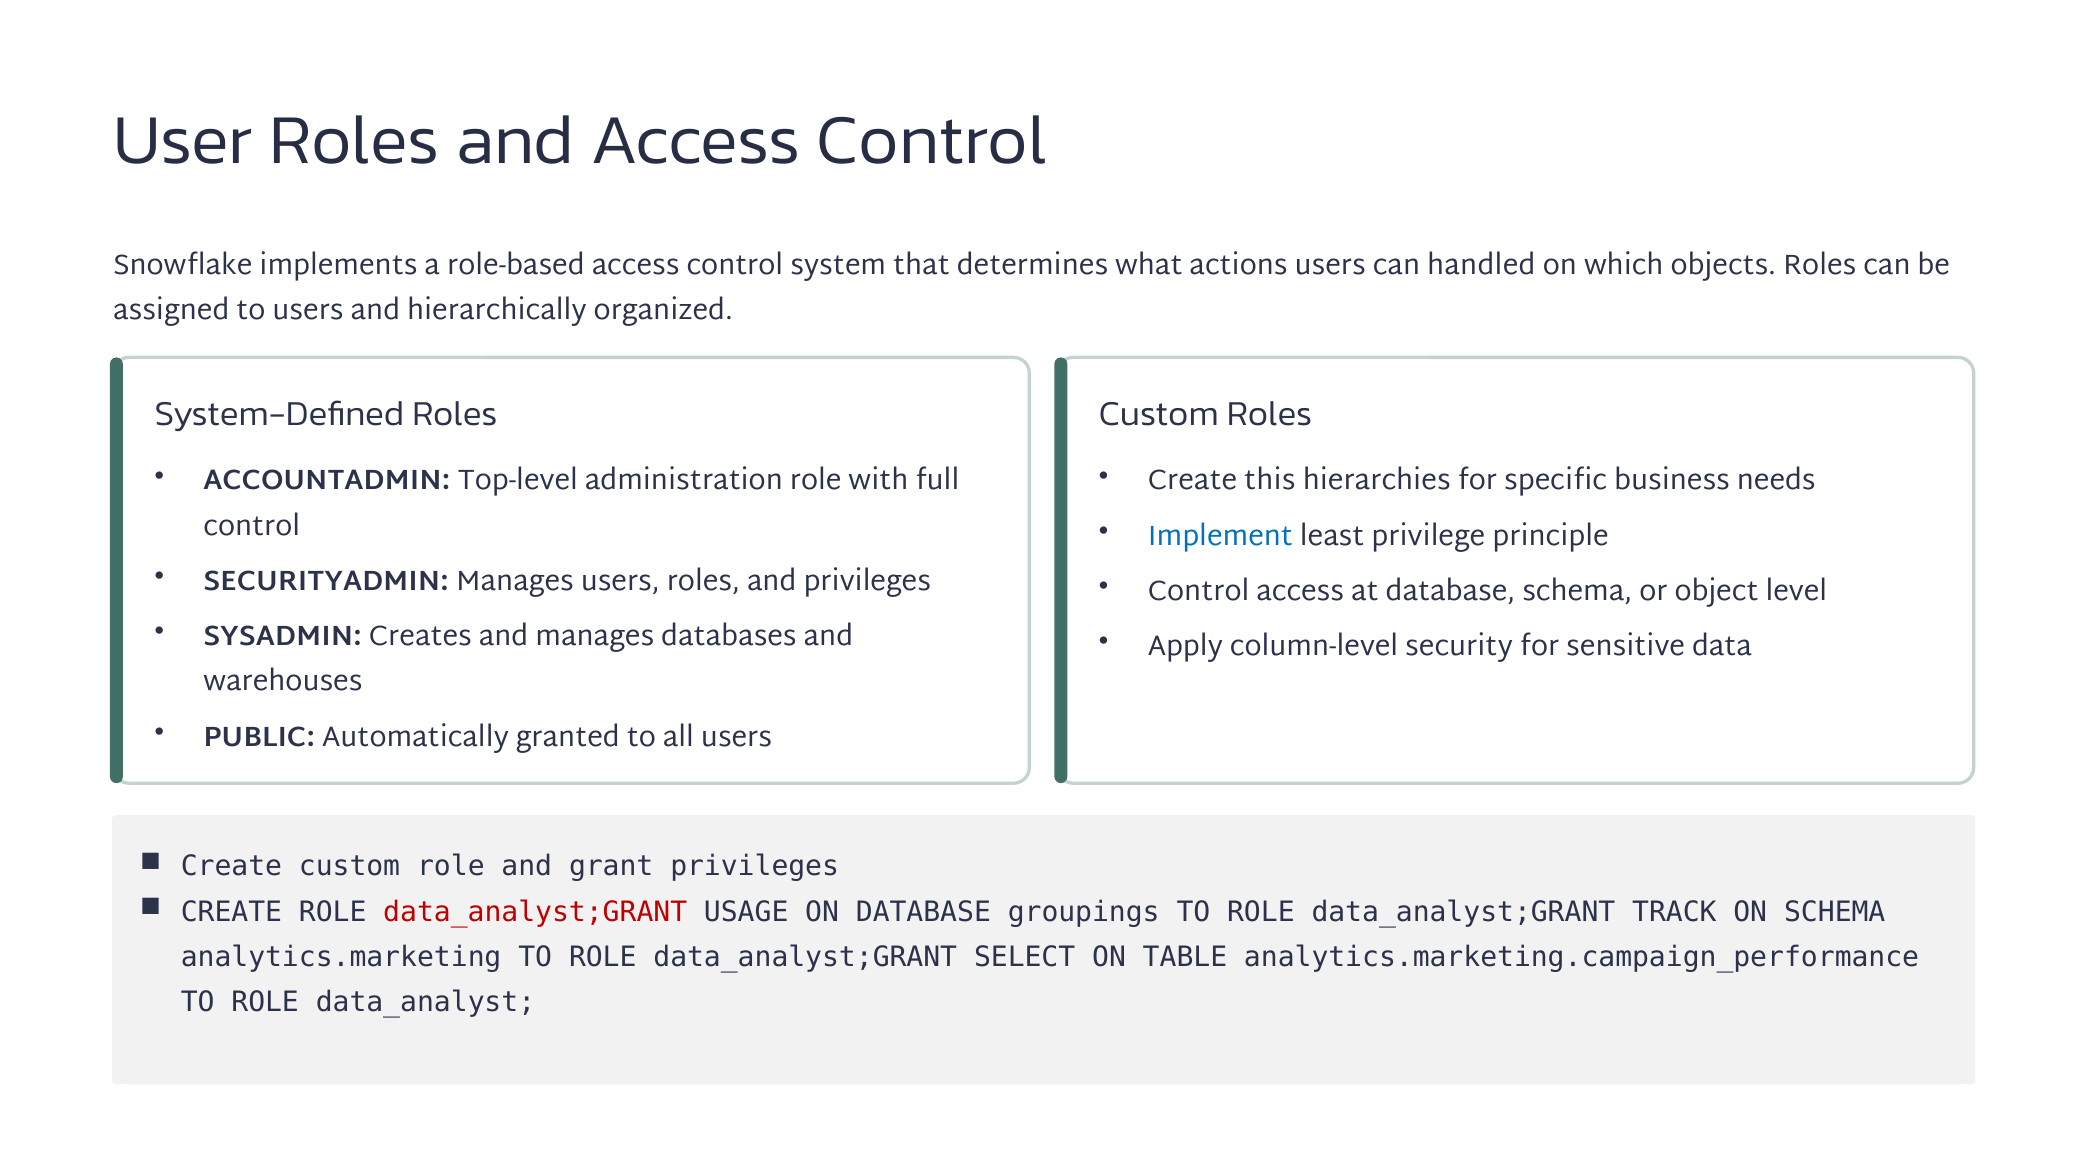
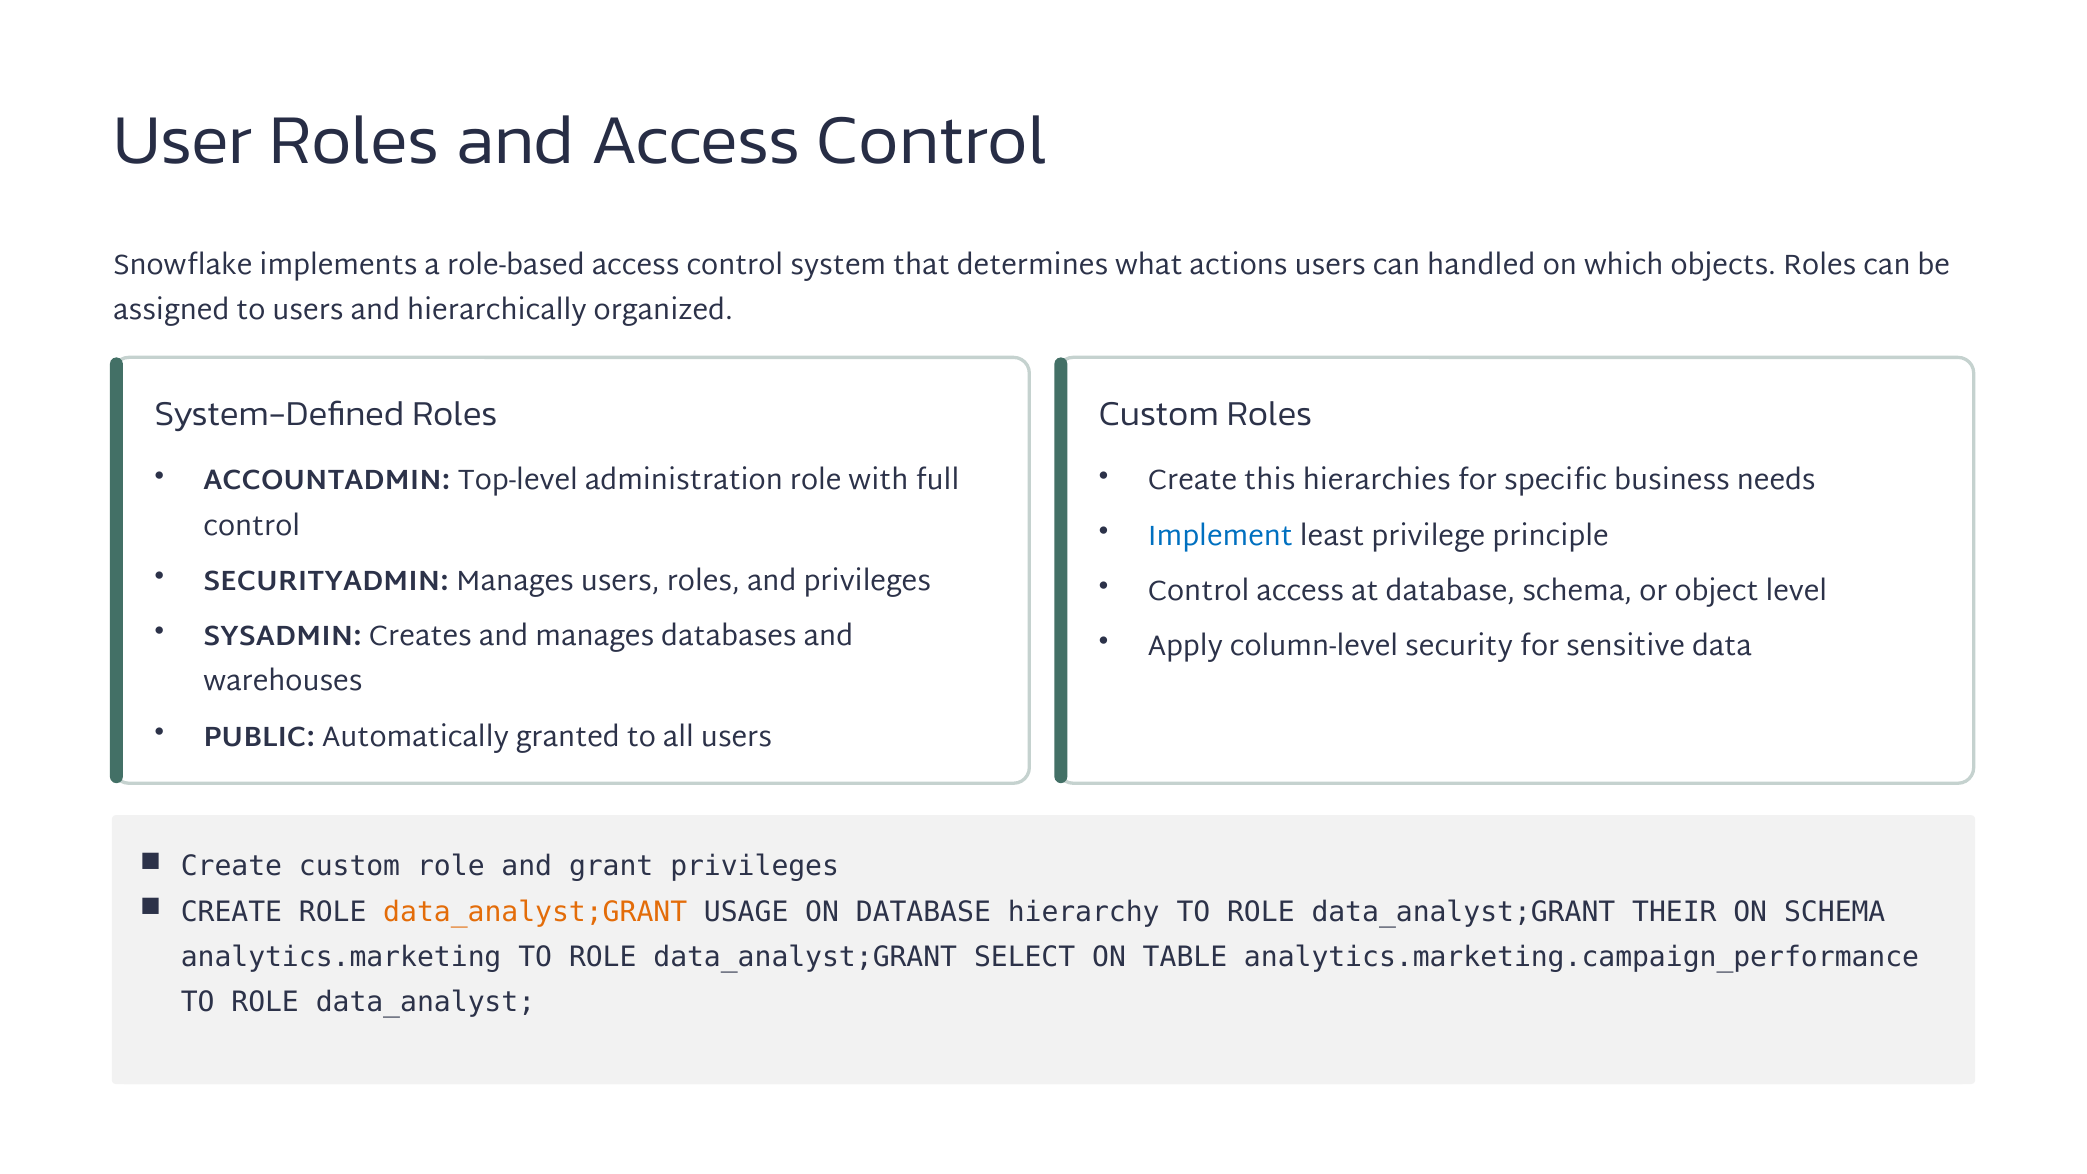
data_analyst;GRANT at (535, 912) colour: red -> orange
groupings: groupings -> hierarchy
TRACK: TRACK -> THEIR
